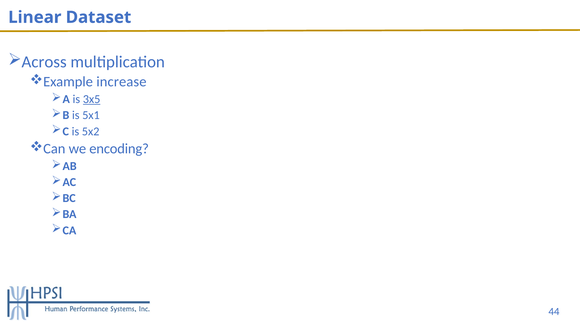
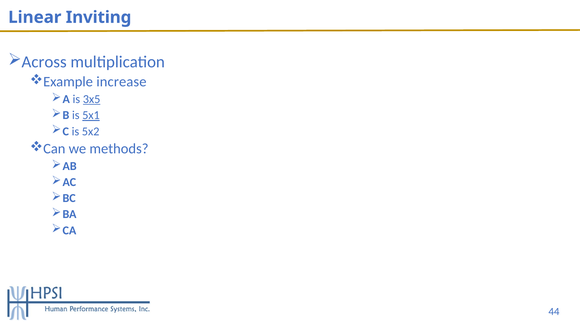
Dataset: Dataset -> Inviting
5x1 underline: none -> present
encoding: encoding -> methods
